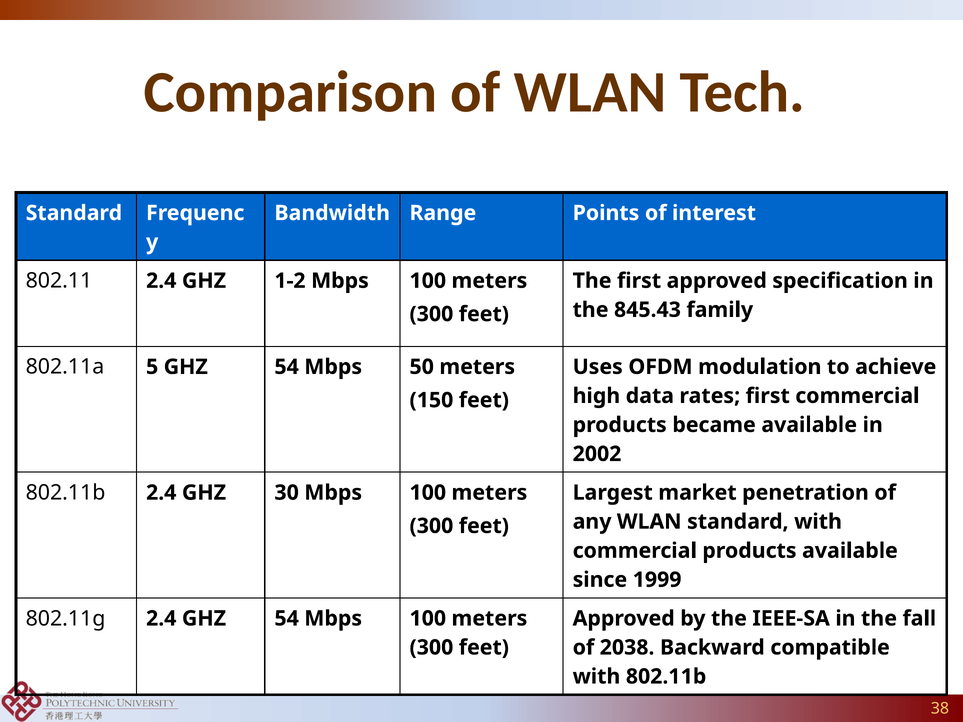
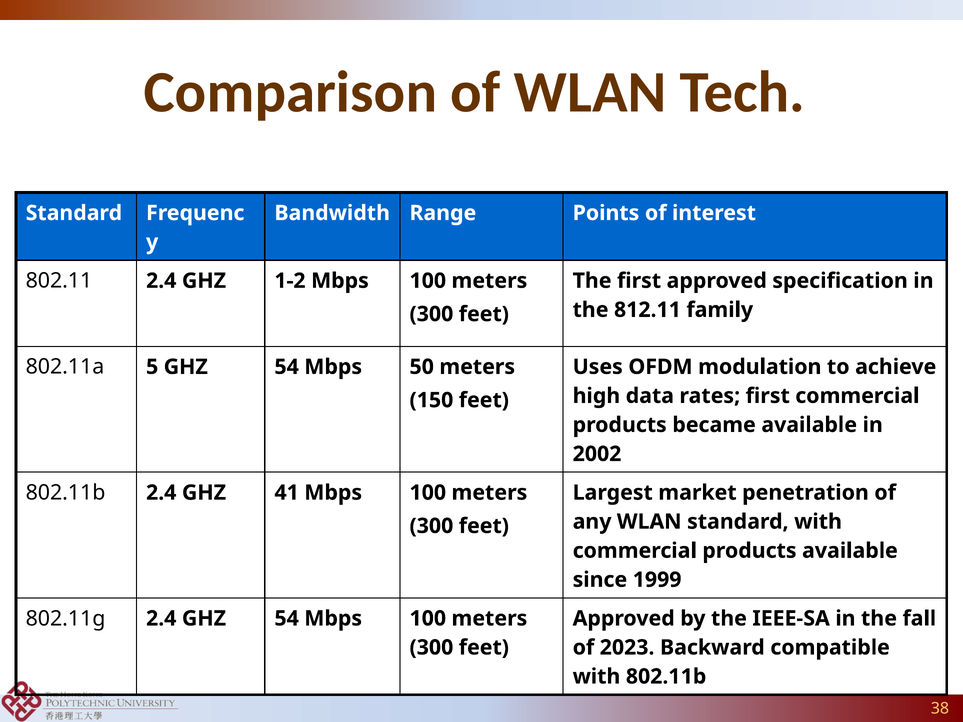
845.43: 845.43 -> 812.11
30: 30 -> 41
2038: 2038 -> 2023
